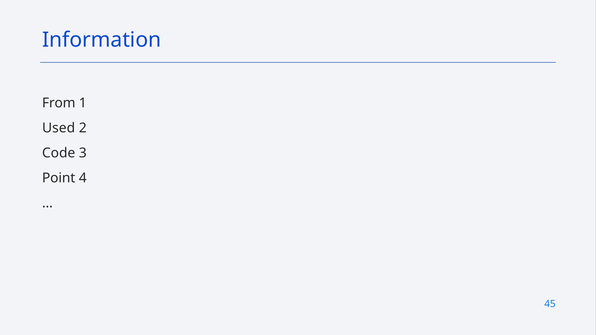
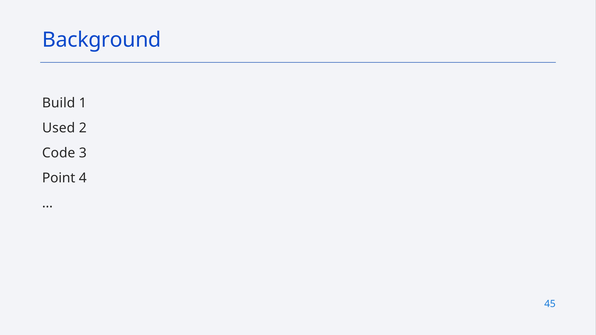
Information: Information -> Background
From: From -> Build
